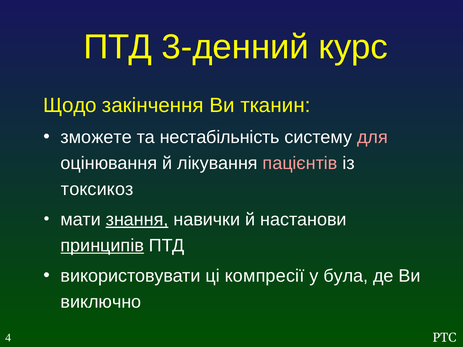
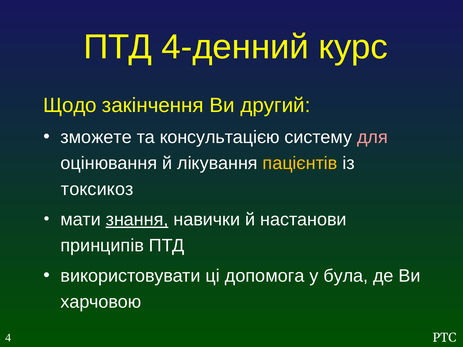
3-денний: 3-денний -> 4-денний
тканин: тканин -> другий
нестабільність: нестабільність -> консультацією
пацієнтів colour: pink -> yellow
принципів underline: present -> none
компресії: компресії -> допомога
виключно: виключно -> харчовою
